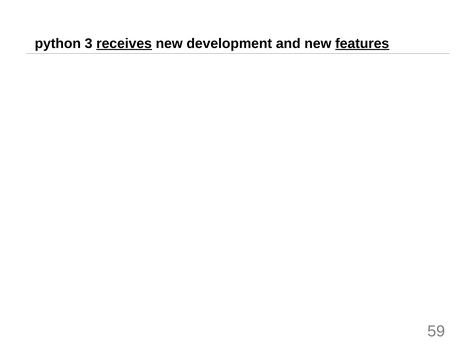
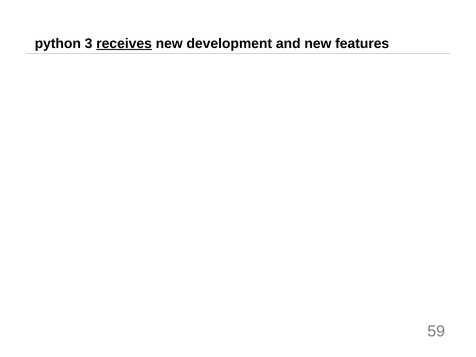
features underline: present -> none
